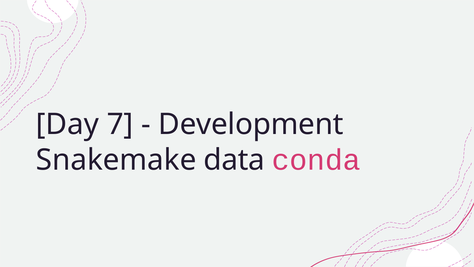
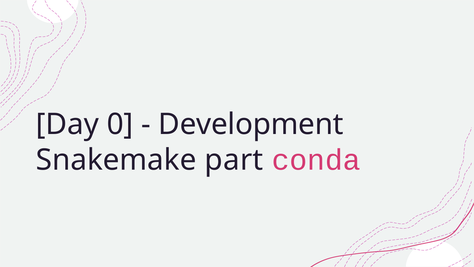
7: 7 -> 0
data: data -> part
